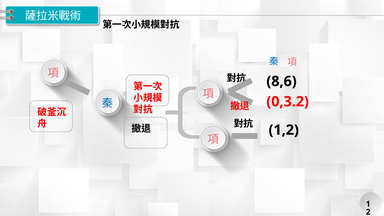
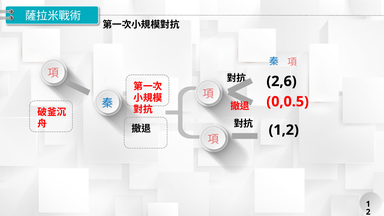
8,6: 8,6 -> 2,6
0,3.2: 0,3.2 -> 0,0.5
